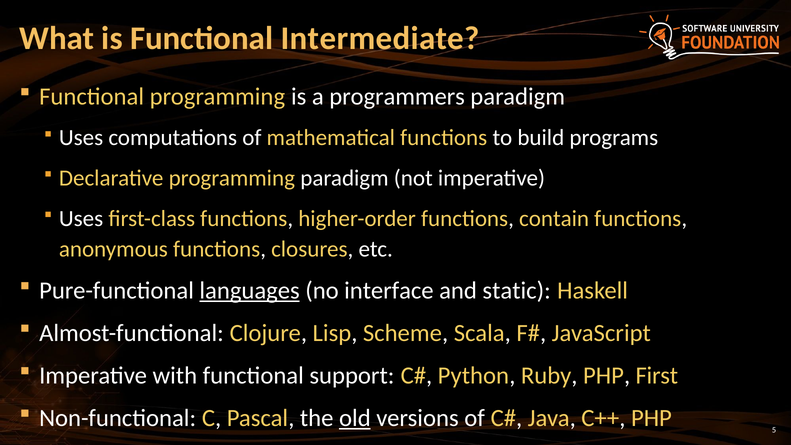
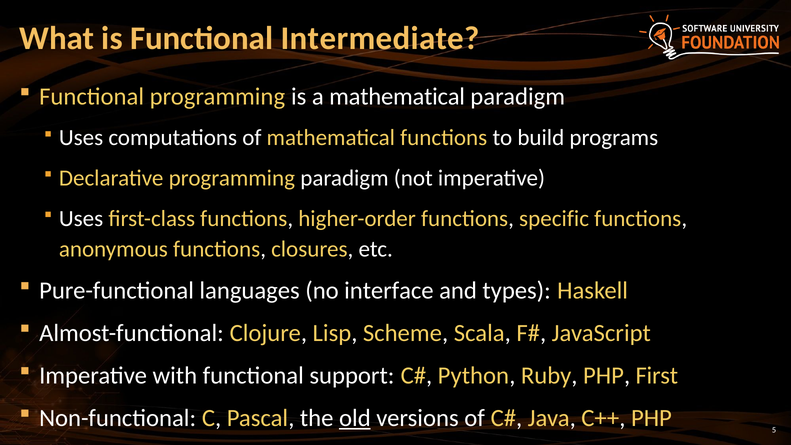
a programmers: programmers -> mathematical
contain: contain -> specific
languages underline: present -> none
static: static -> types
